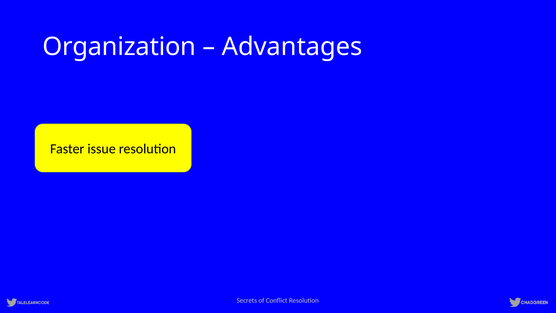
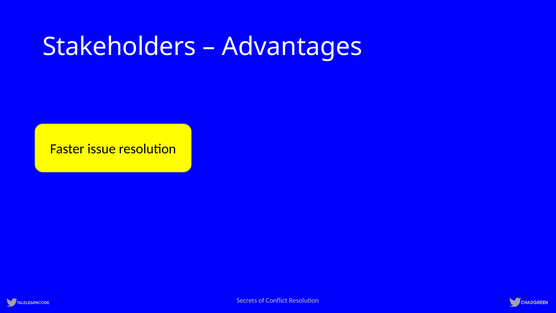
Organization: Organization -> Stakeholders
